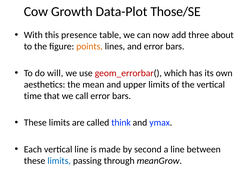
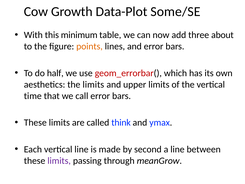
Those/SE: Those/SE -> Some/SE
presence: presence -> minimum
will: will -> half
the mean: mean -> limits
limits at (59, 161) colour: blue -> purple
